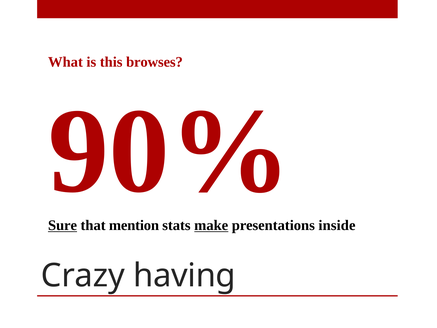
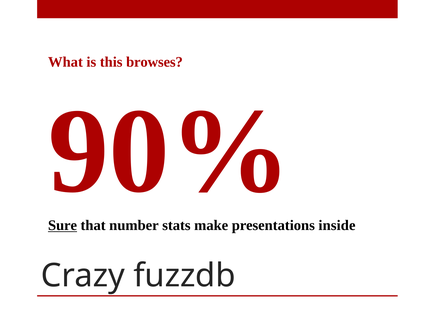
mention: mention -> number
make underline: present -> none
having: having -> fuzzdb
